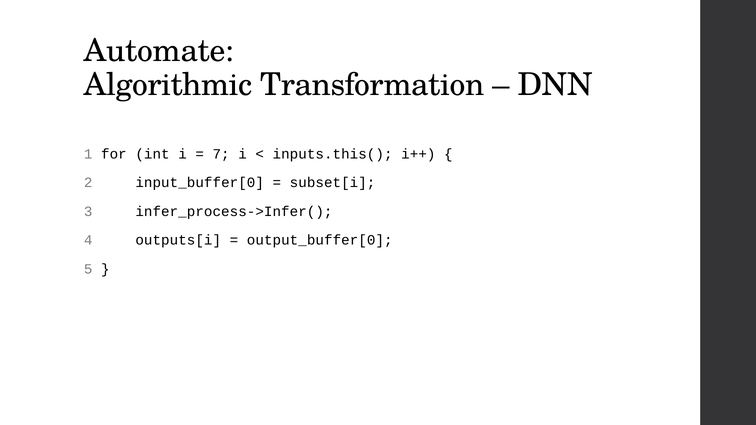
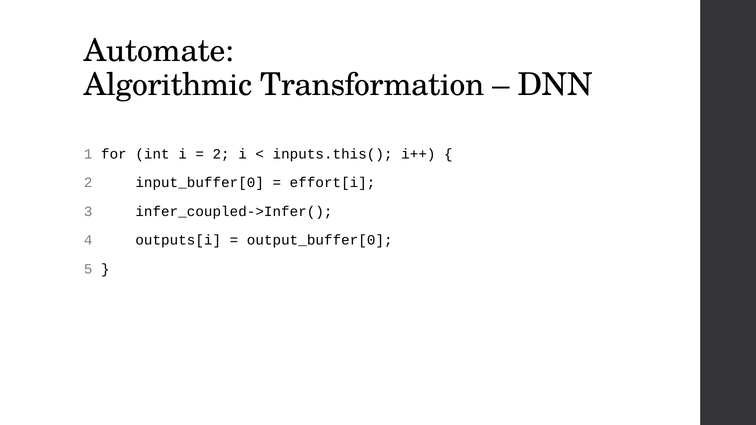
7 at (221, 154): 7 -> 2
subset[i: subset[i -> effort[i
infer_process->Infer(: infer_process->Infer( -> infer_coupled->Infer(
